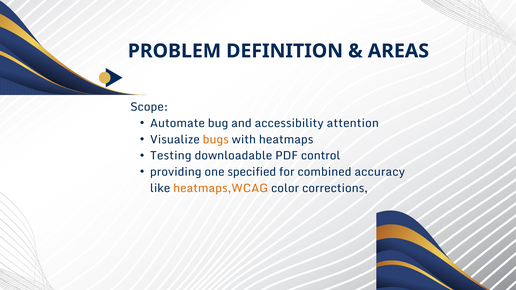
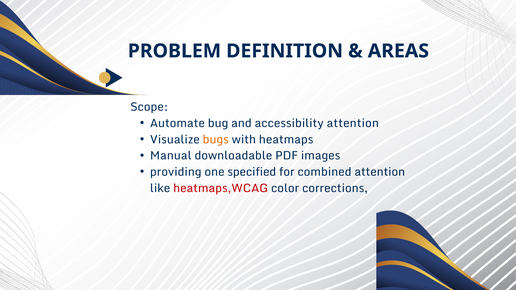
Testing: Testing -> Manual
control: control -> images
combined accuracy: accuracy -> attention
heatmaps,WCAG colour: orange -> red
